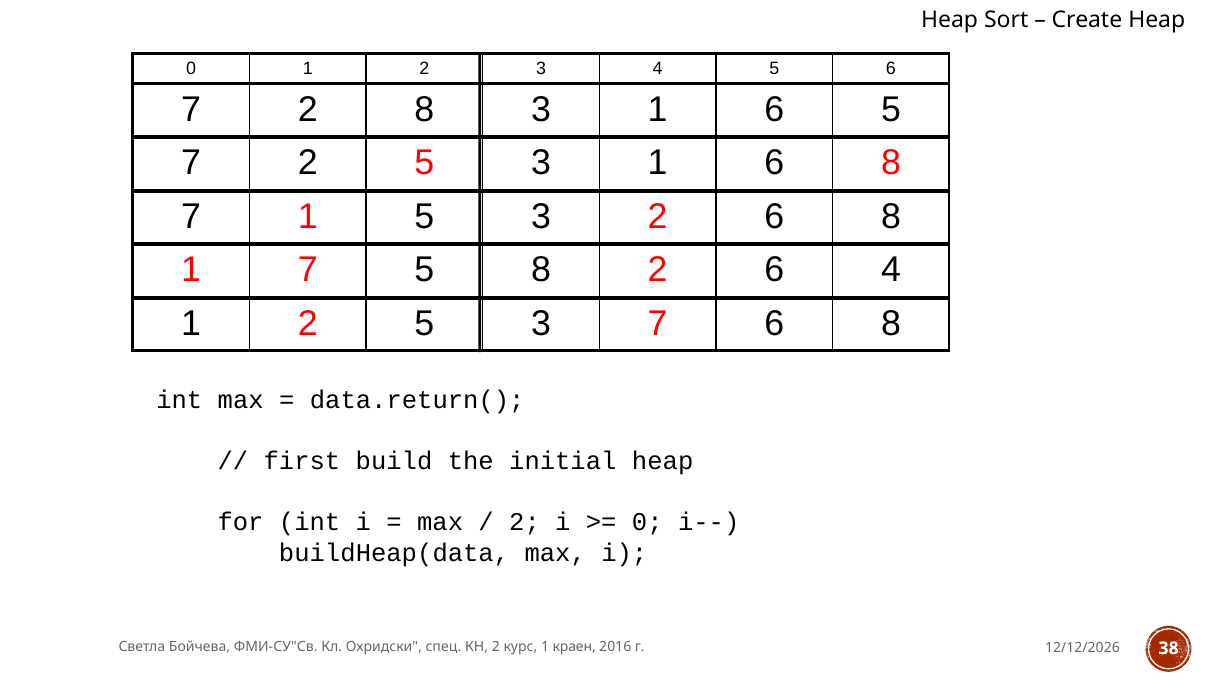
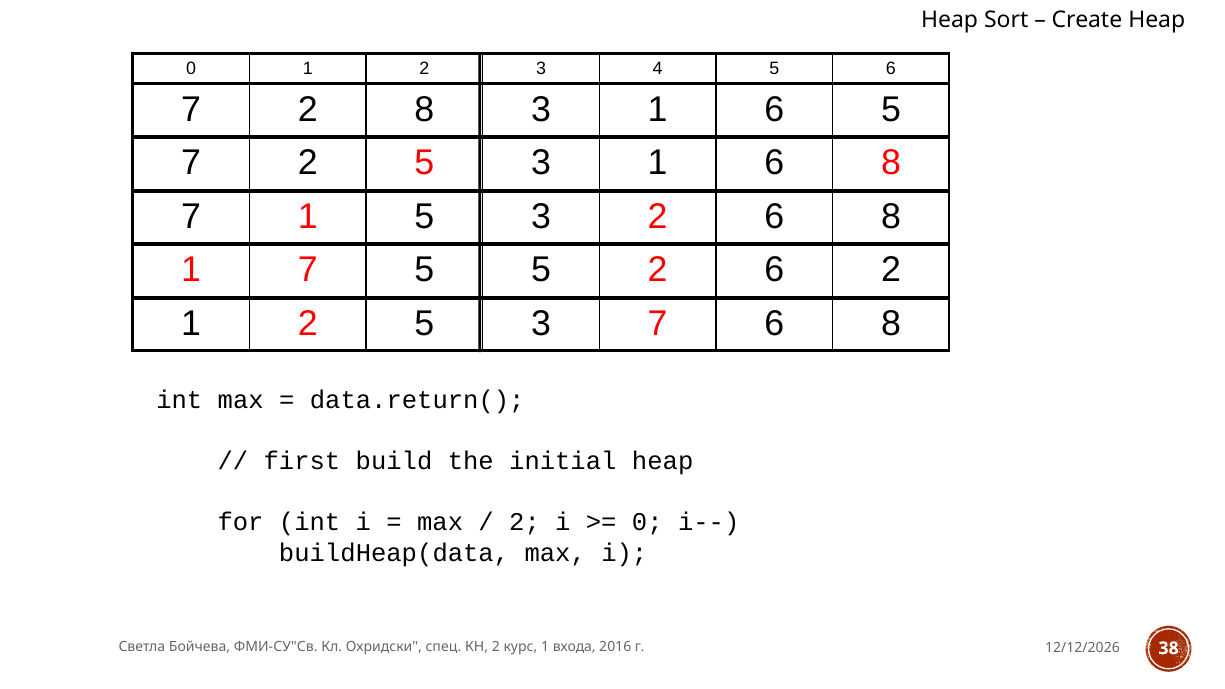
5 8: 8 -> 5
6 4: 4 -> 2
краен: краен -> входа
